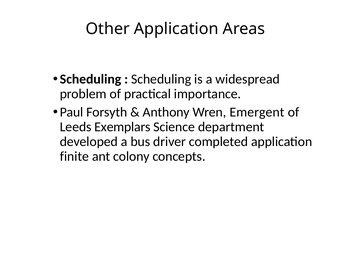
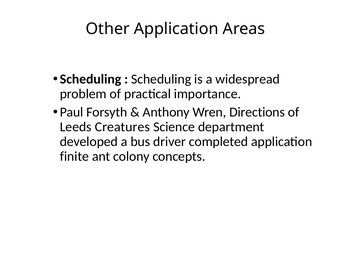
Emergent: Emergent -> Directions
Exemplars: Exemplars -> Creatures
